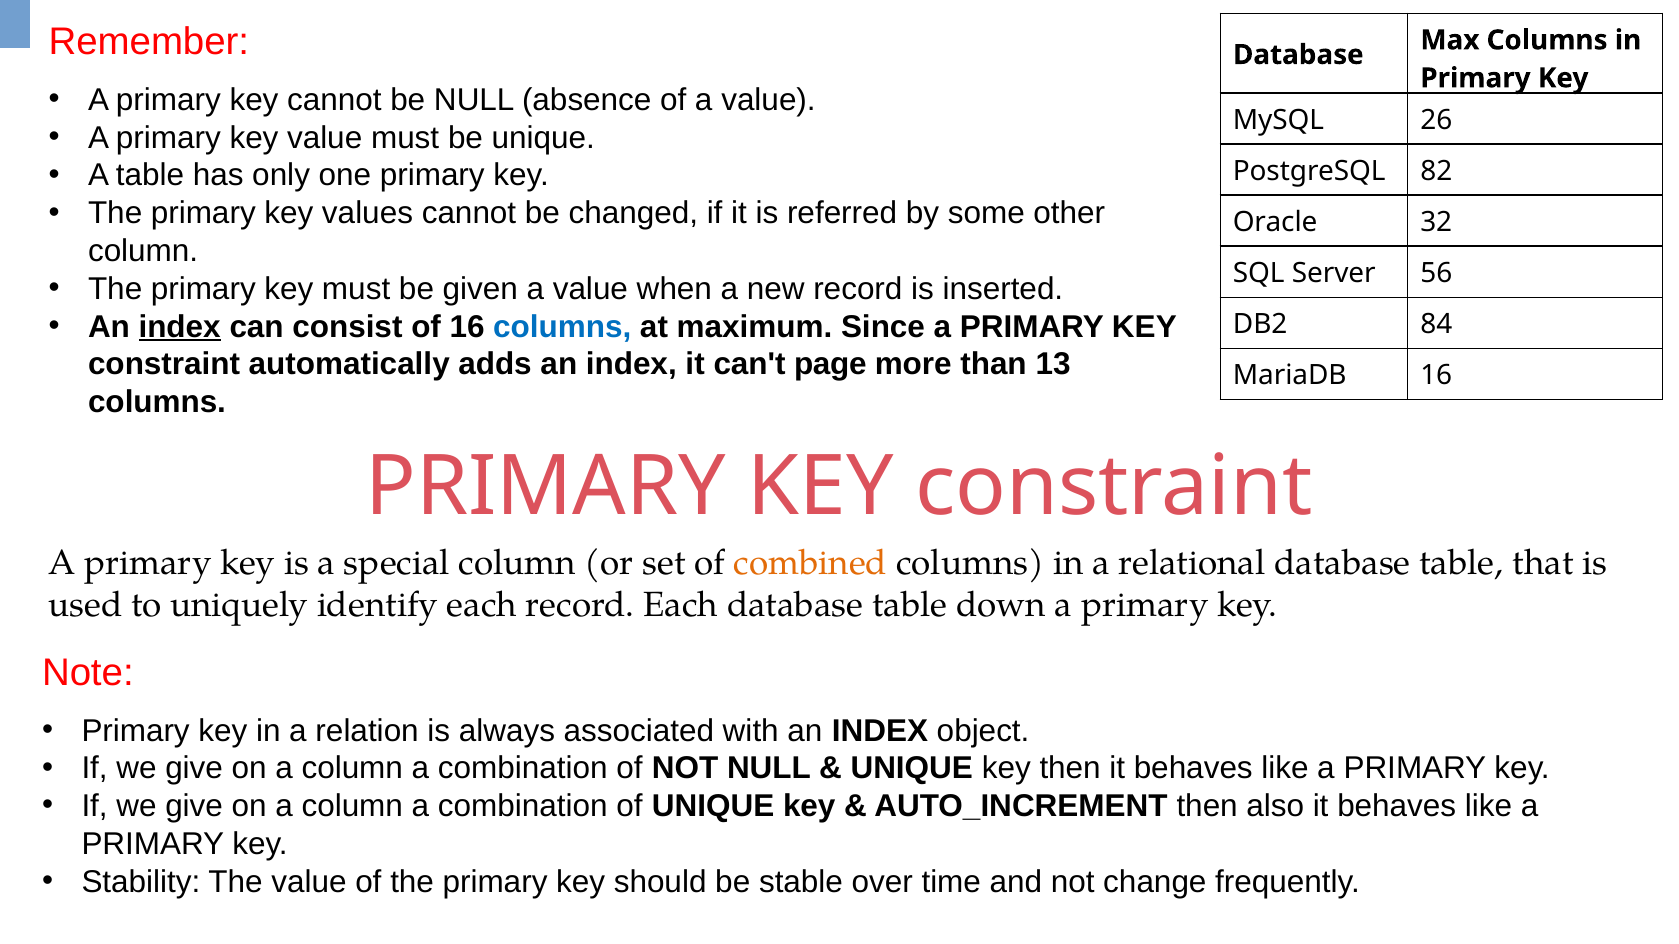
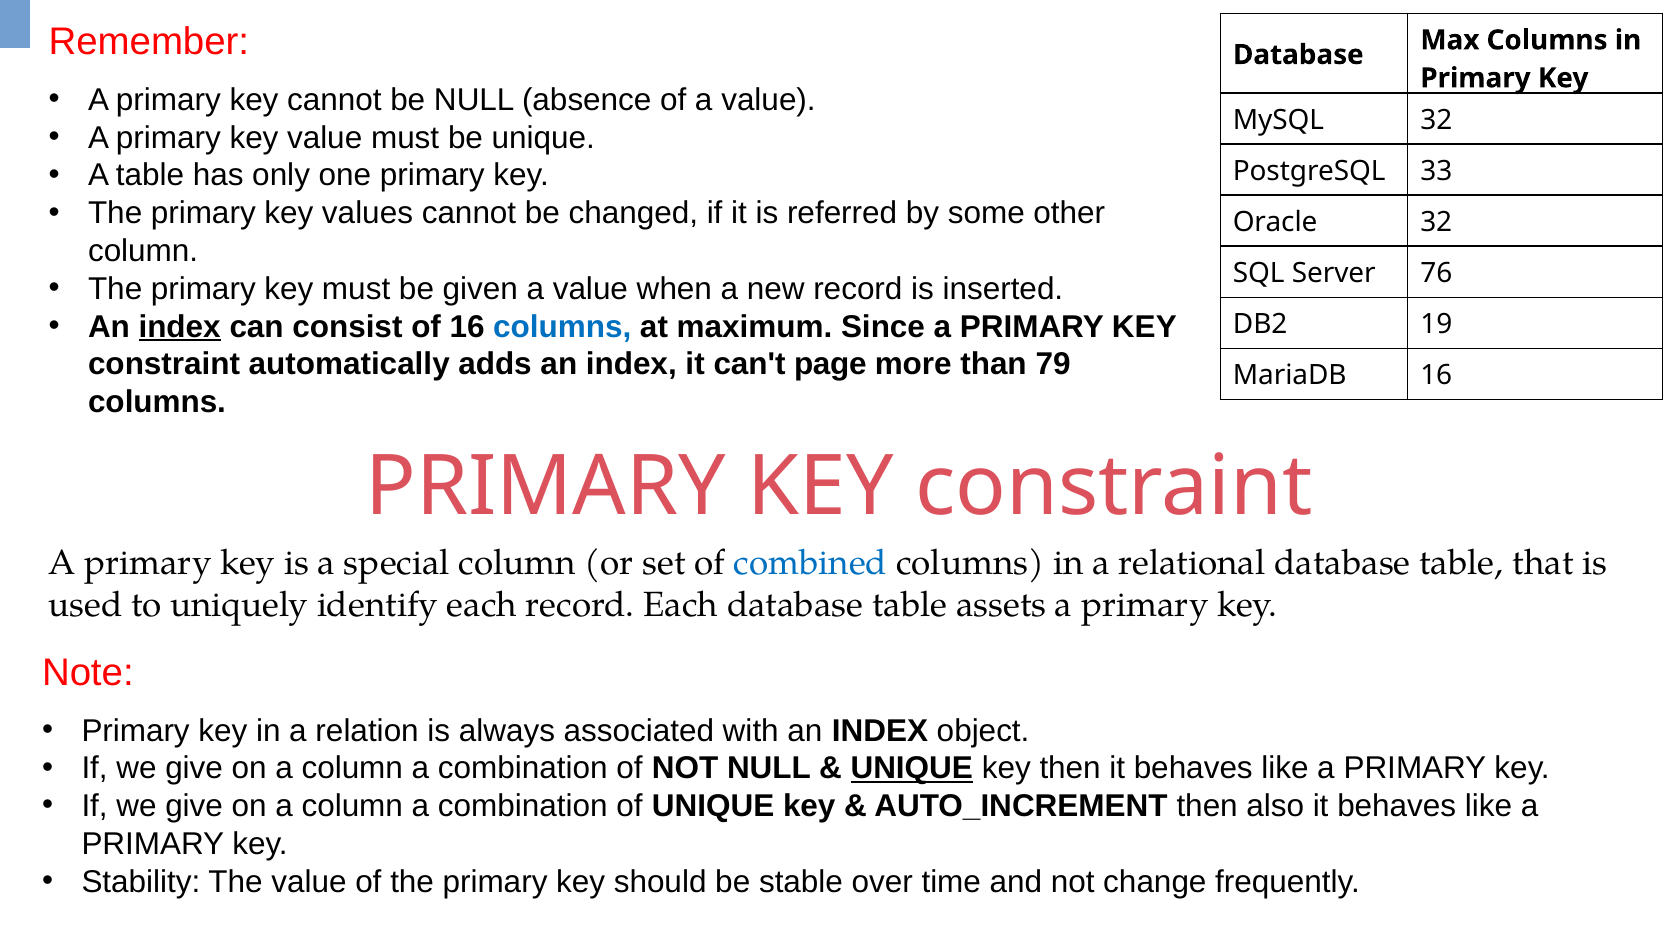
MySQL 26: 26 -> 32
82: 82 -> 33
56: 56 -> 76
84: 84 -> 19
13: 13 -> 79
combined colour: orange -> blue
down: down -> assets
UNIQUE at (912, 769) underline: none -> present
